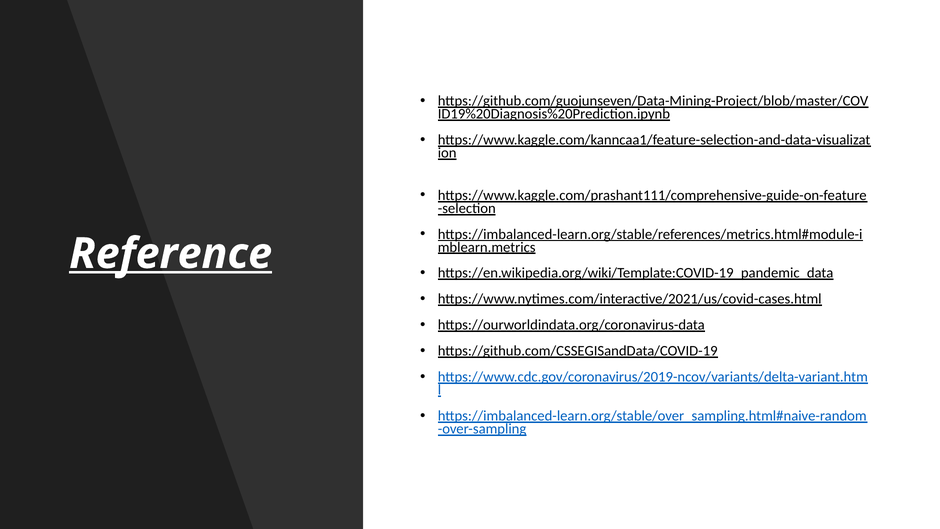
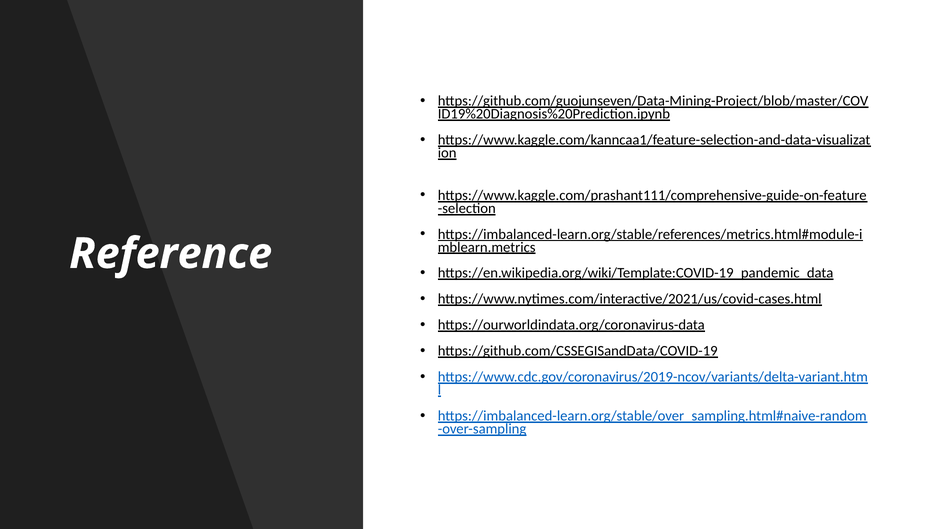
Reference underline: present -> none
